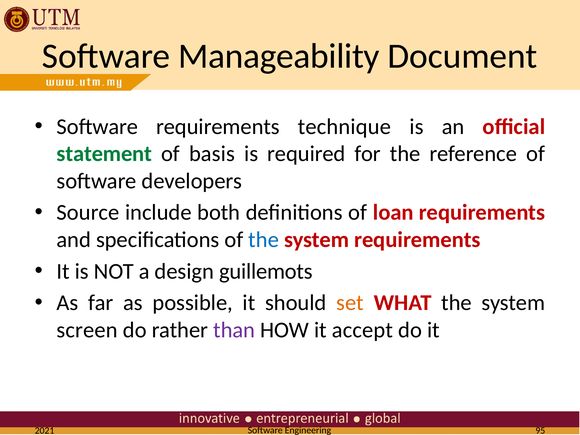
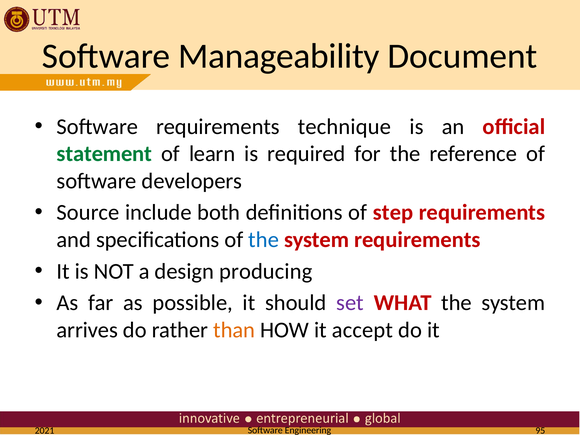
basis: basis -> learn
loan: loan -> step
guillemots: guillemots -> producing
set colour: orange -> purple
screen: screen -> arrives
than colour: purple -> orange
